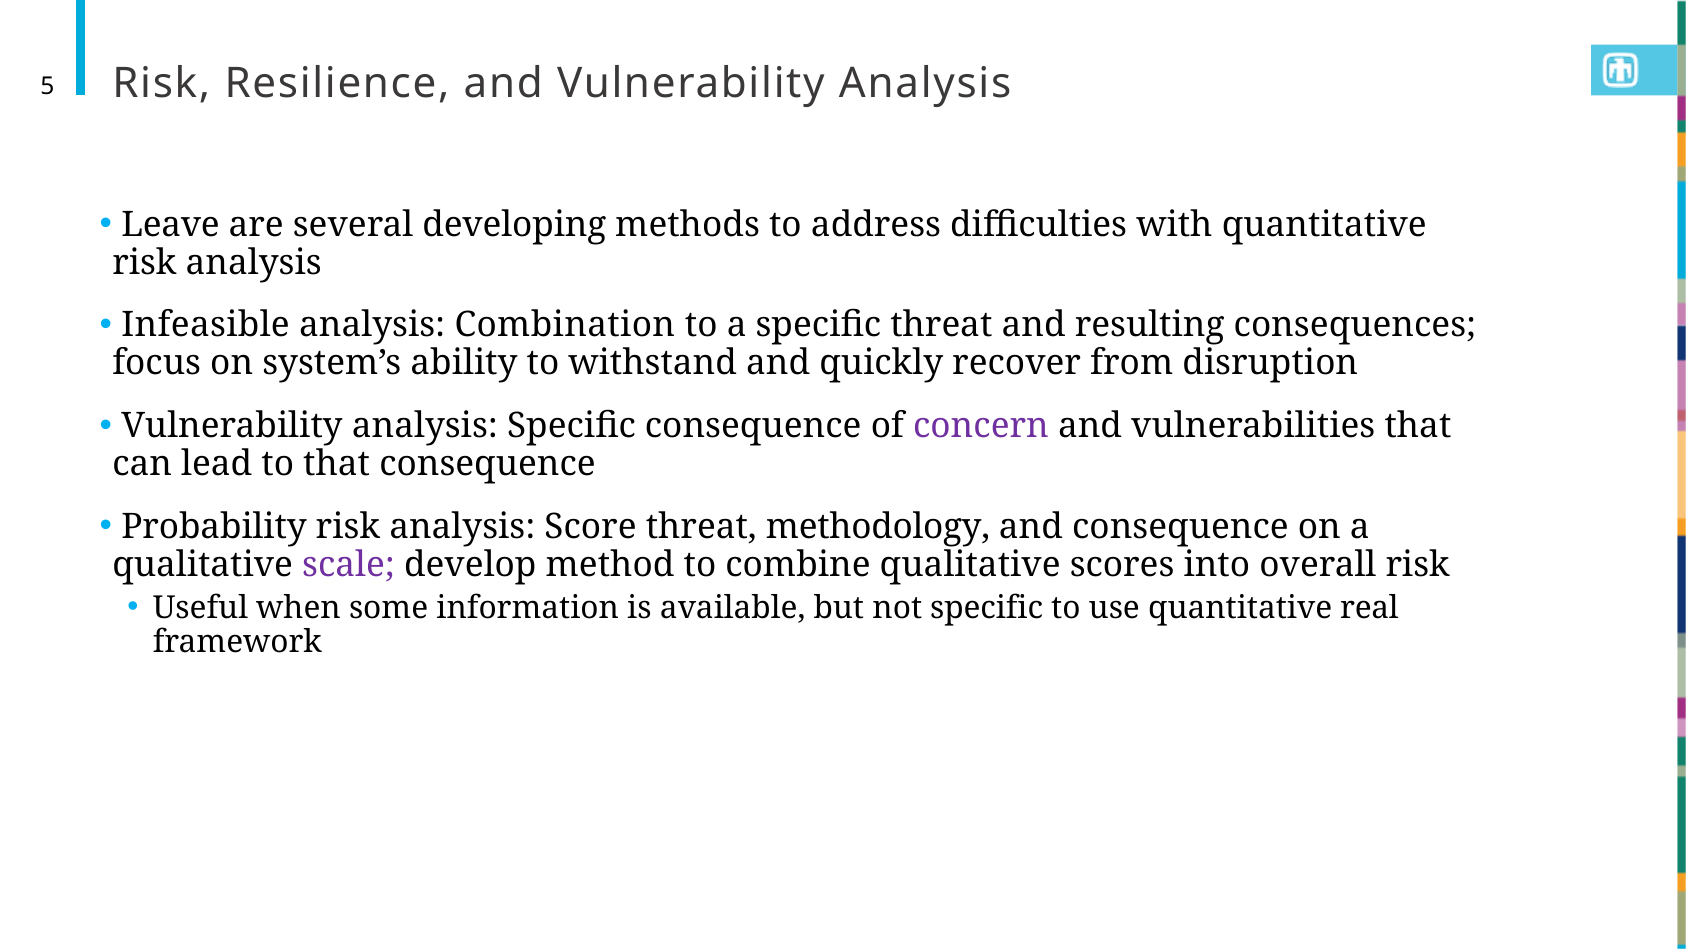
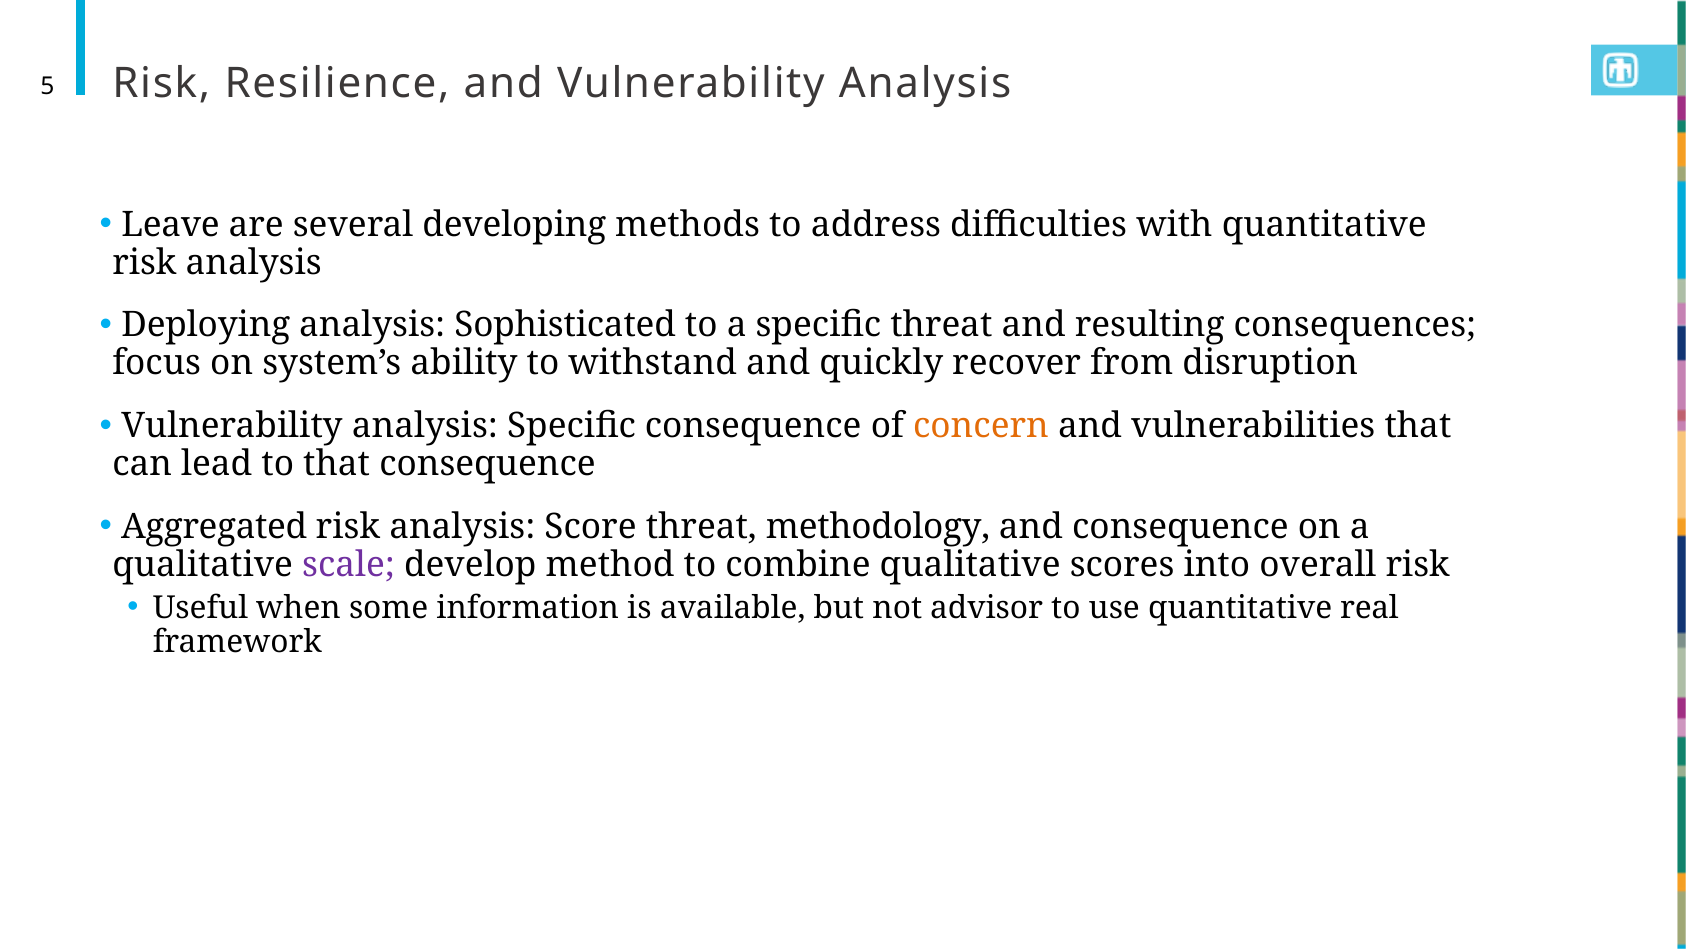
Infeasible: Infeasible -> Deploying
Combination: Combination -> Sophisticated
concern colour: purple -> orange
Probability: Probability -> Aggregated
not specific: specific -> advisor
